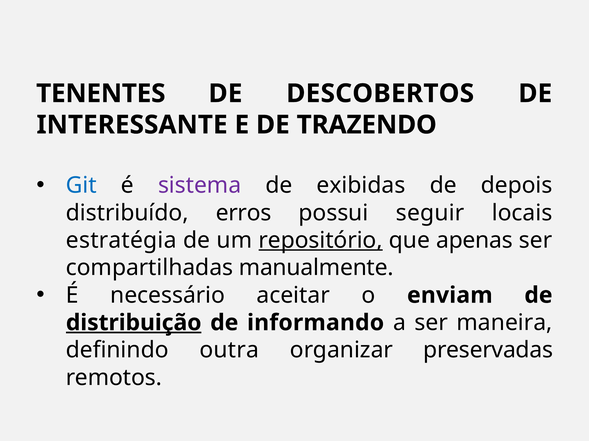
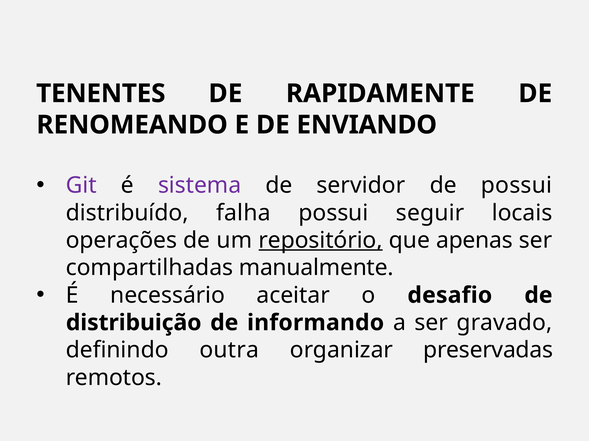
DESCOBERTOS: DESCOBERTOS -> RAPIDAMENTE
INTERESSANTE: INTERESSANTE -> RENOMEANDO
TRAZENDO: TRAZENDO -> ENVIANDO
Git colour: blue -> purple
exibidas: exibidas -> servidor
de depois: depois -> possui
erros: erros -> falha
estratégia: estratégia -> operações
enviam: enviam -> desafio
distribuição underline: present -> none
maneira: maneira -> gravado
